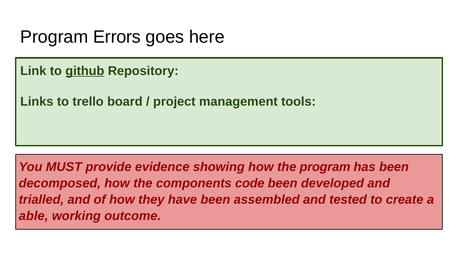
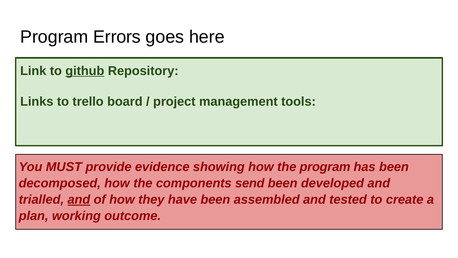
code: code -> send
and at (79, 199) underline: none -> present
able: able -> plan
